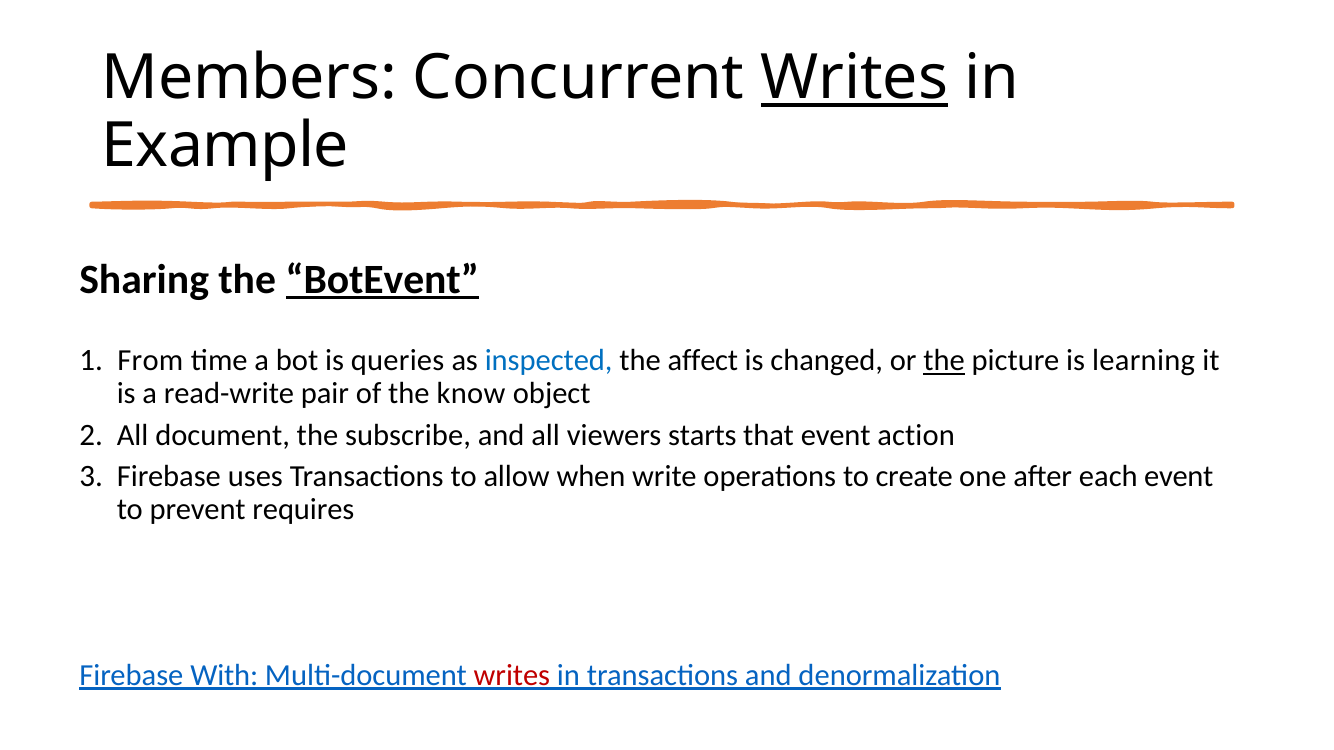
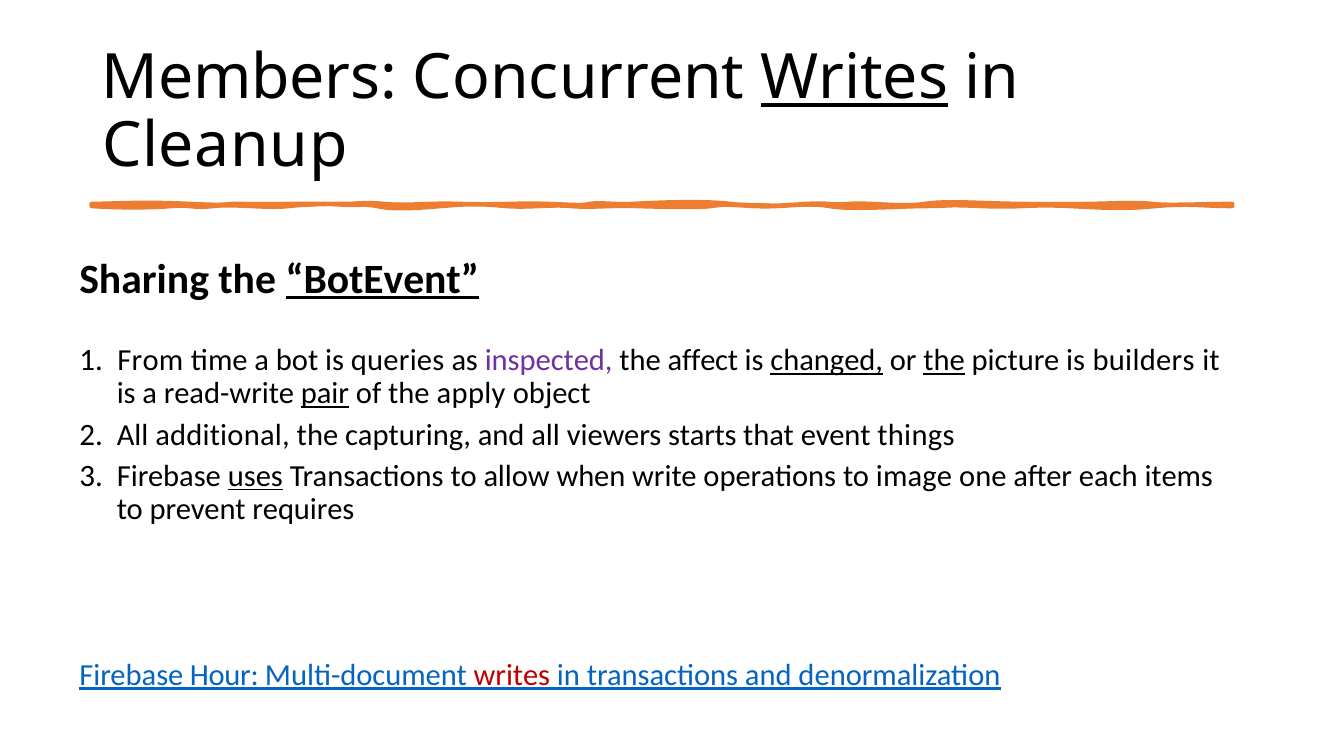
Example: Example -> Cleanup
inspected colour: blue -> purple
changed underline: none -> present
learning: learning -> builders
pair underline: none -> present
know: know -> apply
document: document -> additional
subscribe: subscribe -> capturing
action: action -> things
uses underline: none -> present
create: create -> image
each event: event -> items
With: With -> Hour
